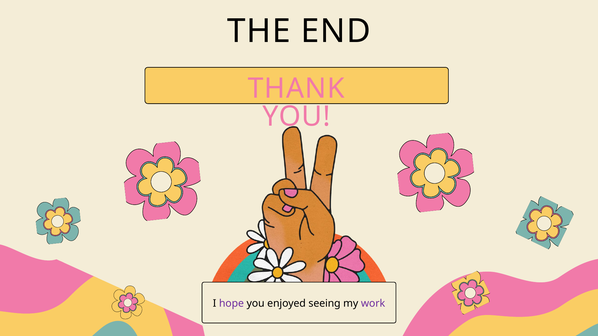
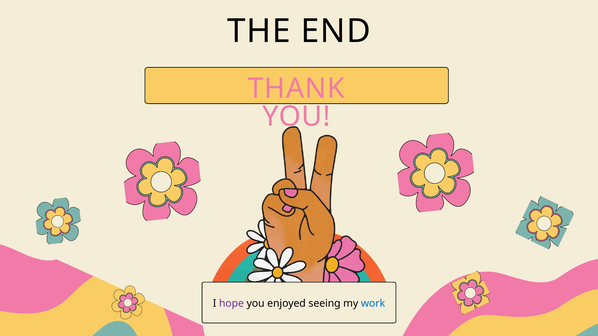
work colour: purple -> blue
